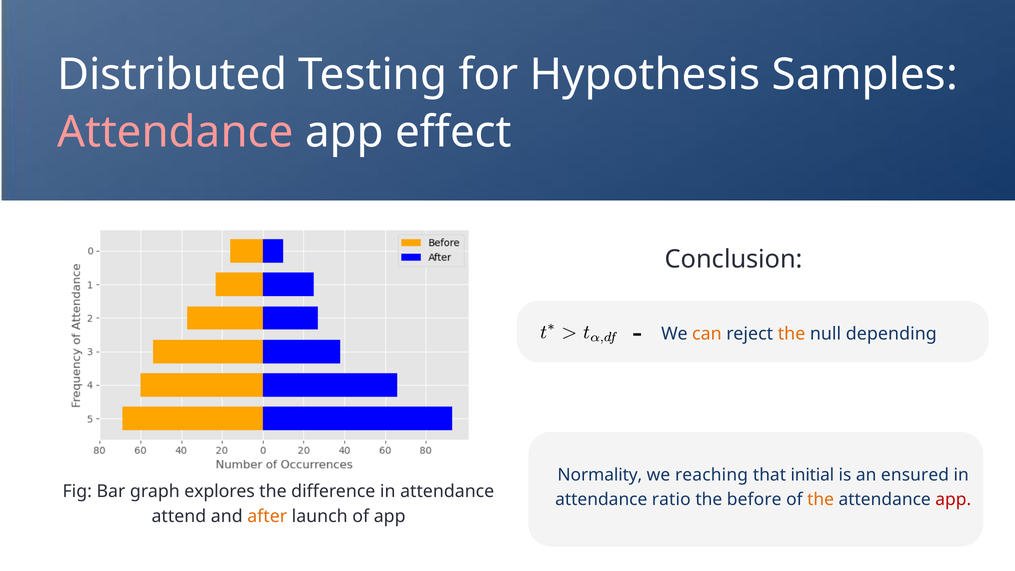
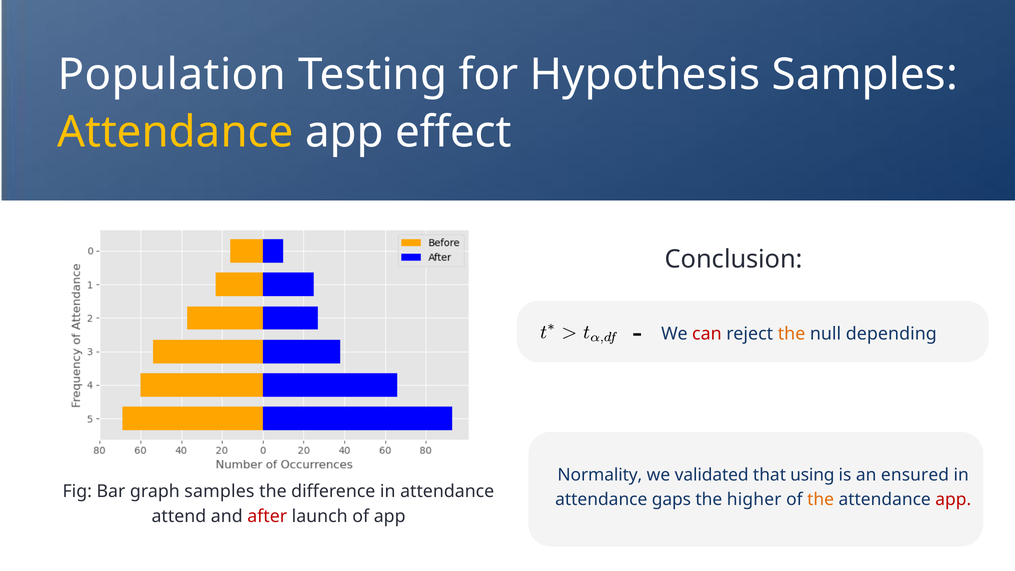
Distributed: Distributed -> Population
Attendance at (175, 132) colour: pink -> yellow
can colour: orange -> red
reaching: reaching -> validated
initial: initial -> using
graph explores: explores -> samples
ratio: ratio -> gaps
before: before -> higher
after colour: orange -> red
